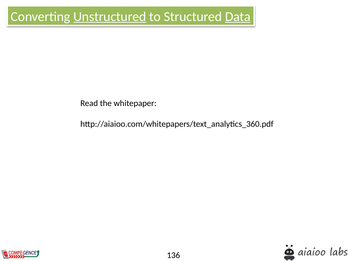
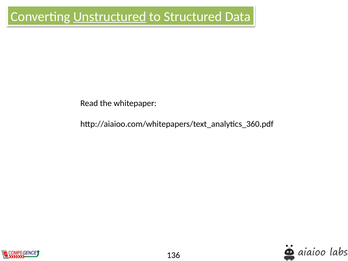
Data underline: present -> none
